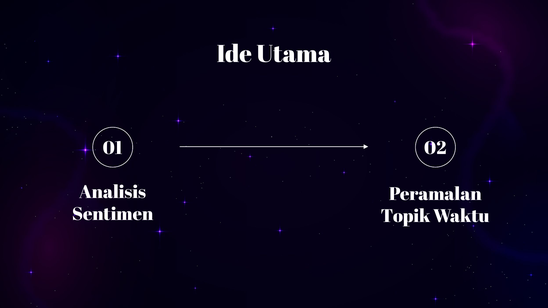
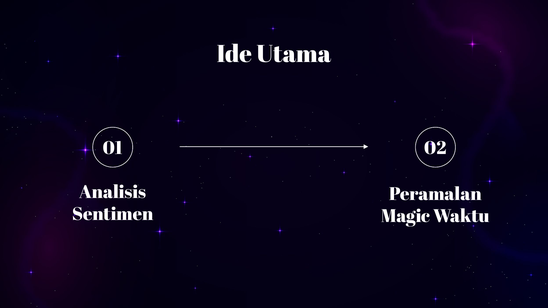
Topik: Topik -> Magic
